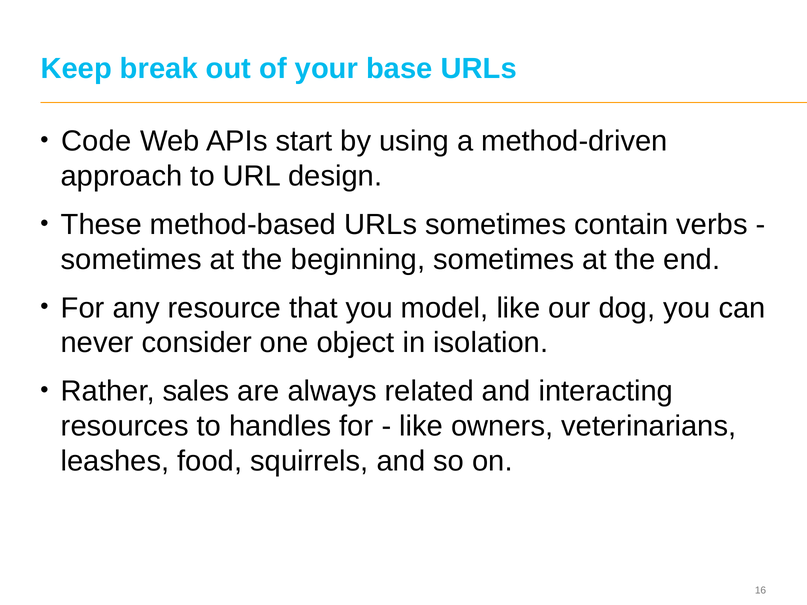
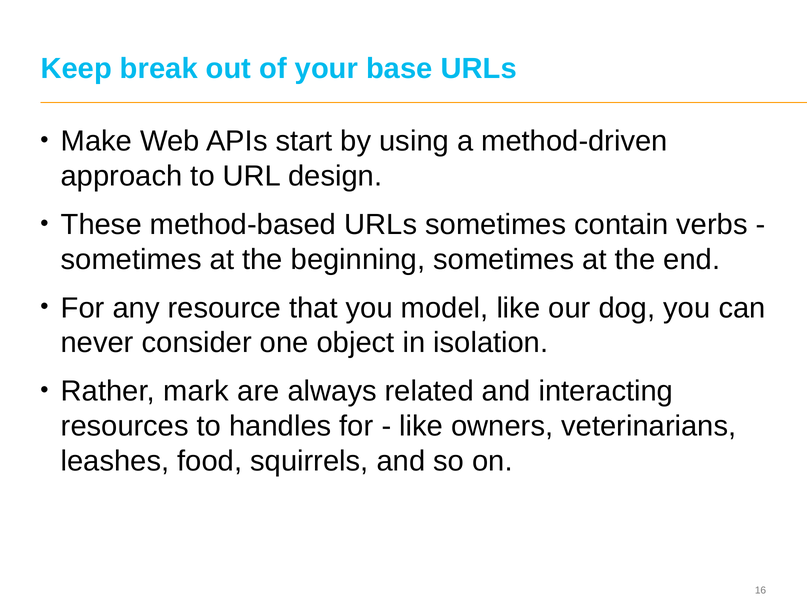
Code: Code -> Make
sales: sales -> mark
